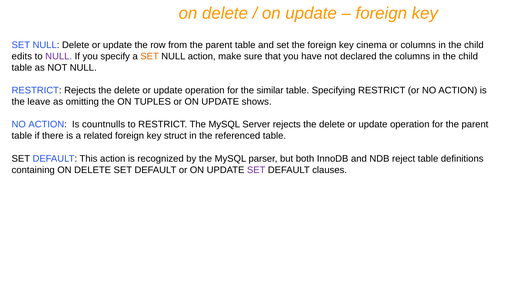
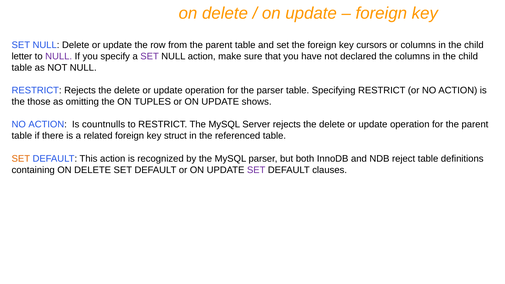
cinema: cinema -> cursors
edits: edits -> letter
SET at (150, 56) colour: orange -> purple
the similar: similar -> parser
leave: leave -> those
SET at (21, 159) colour: black -> orange
